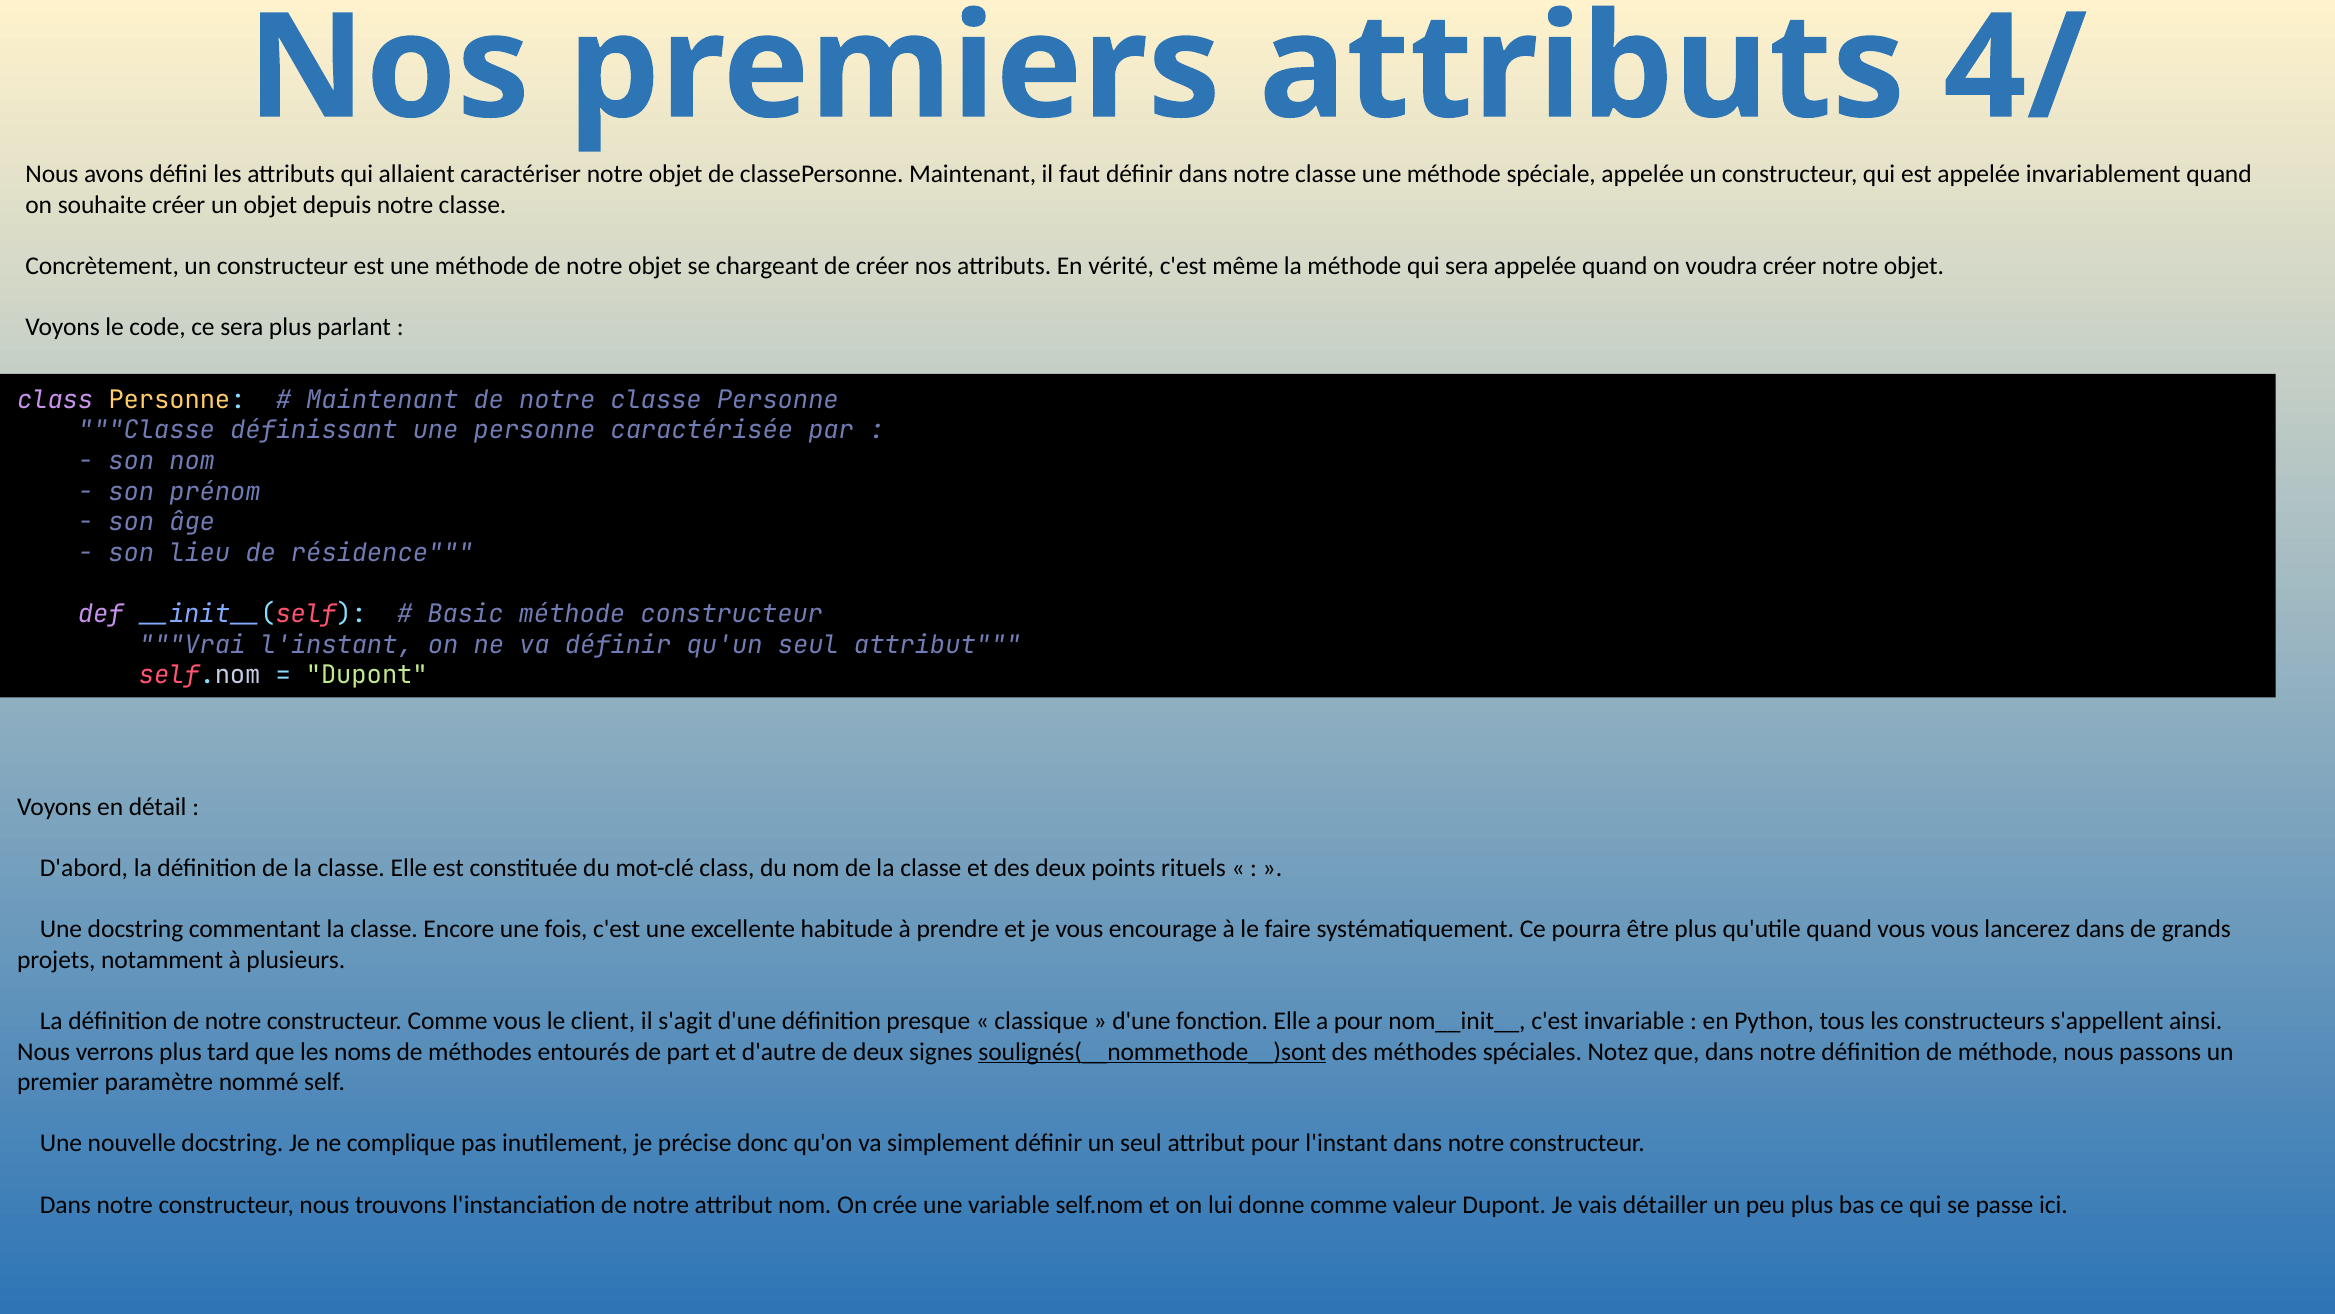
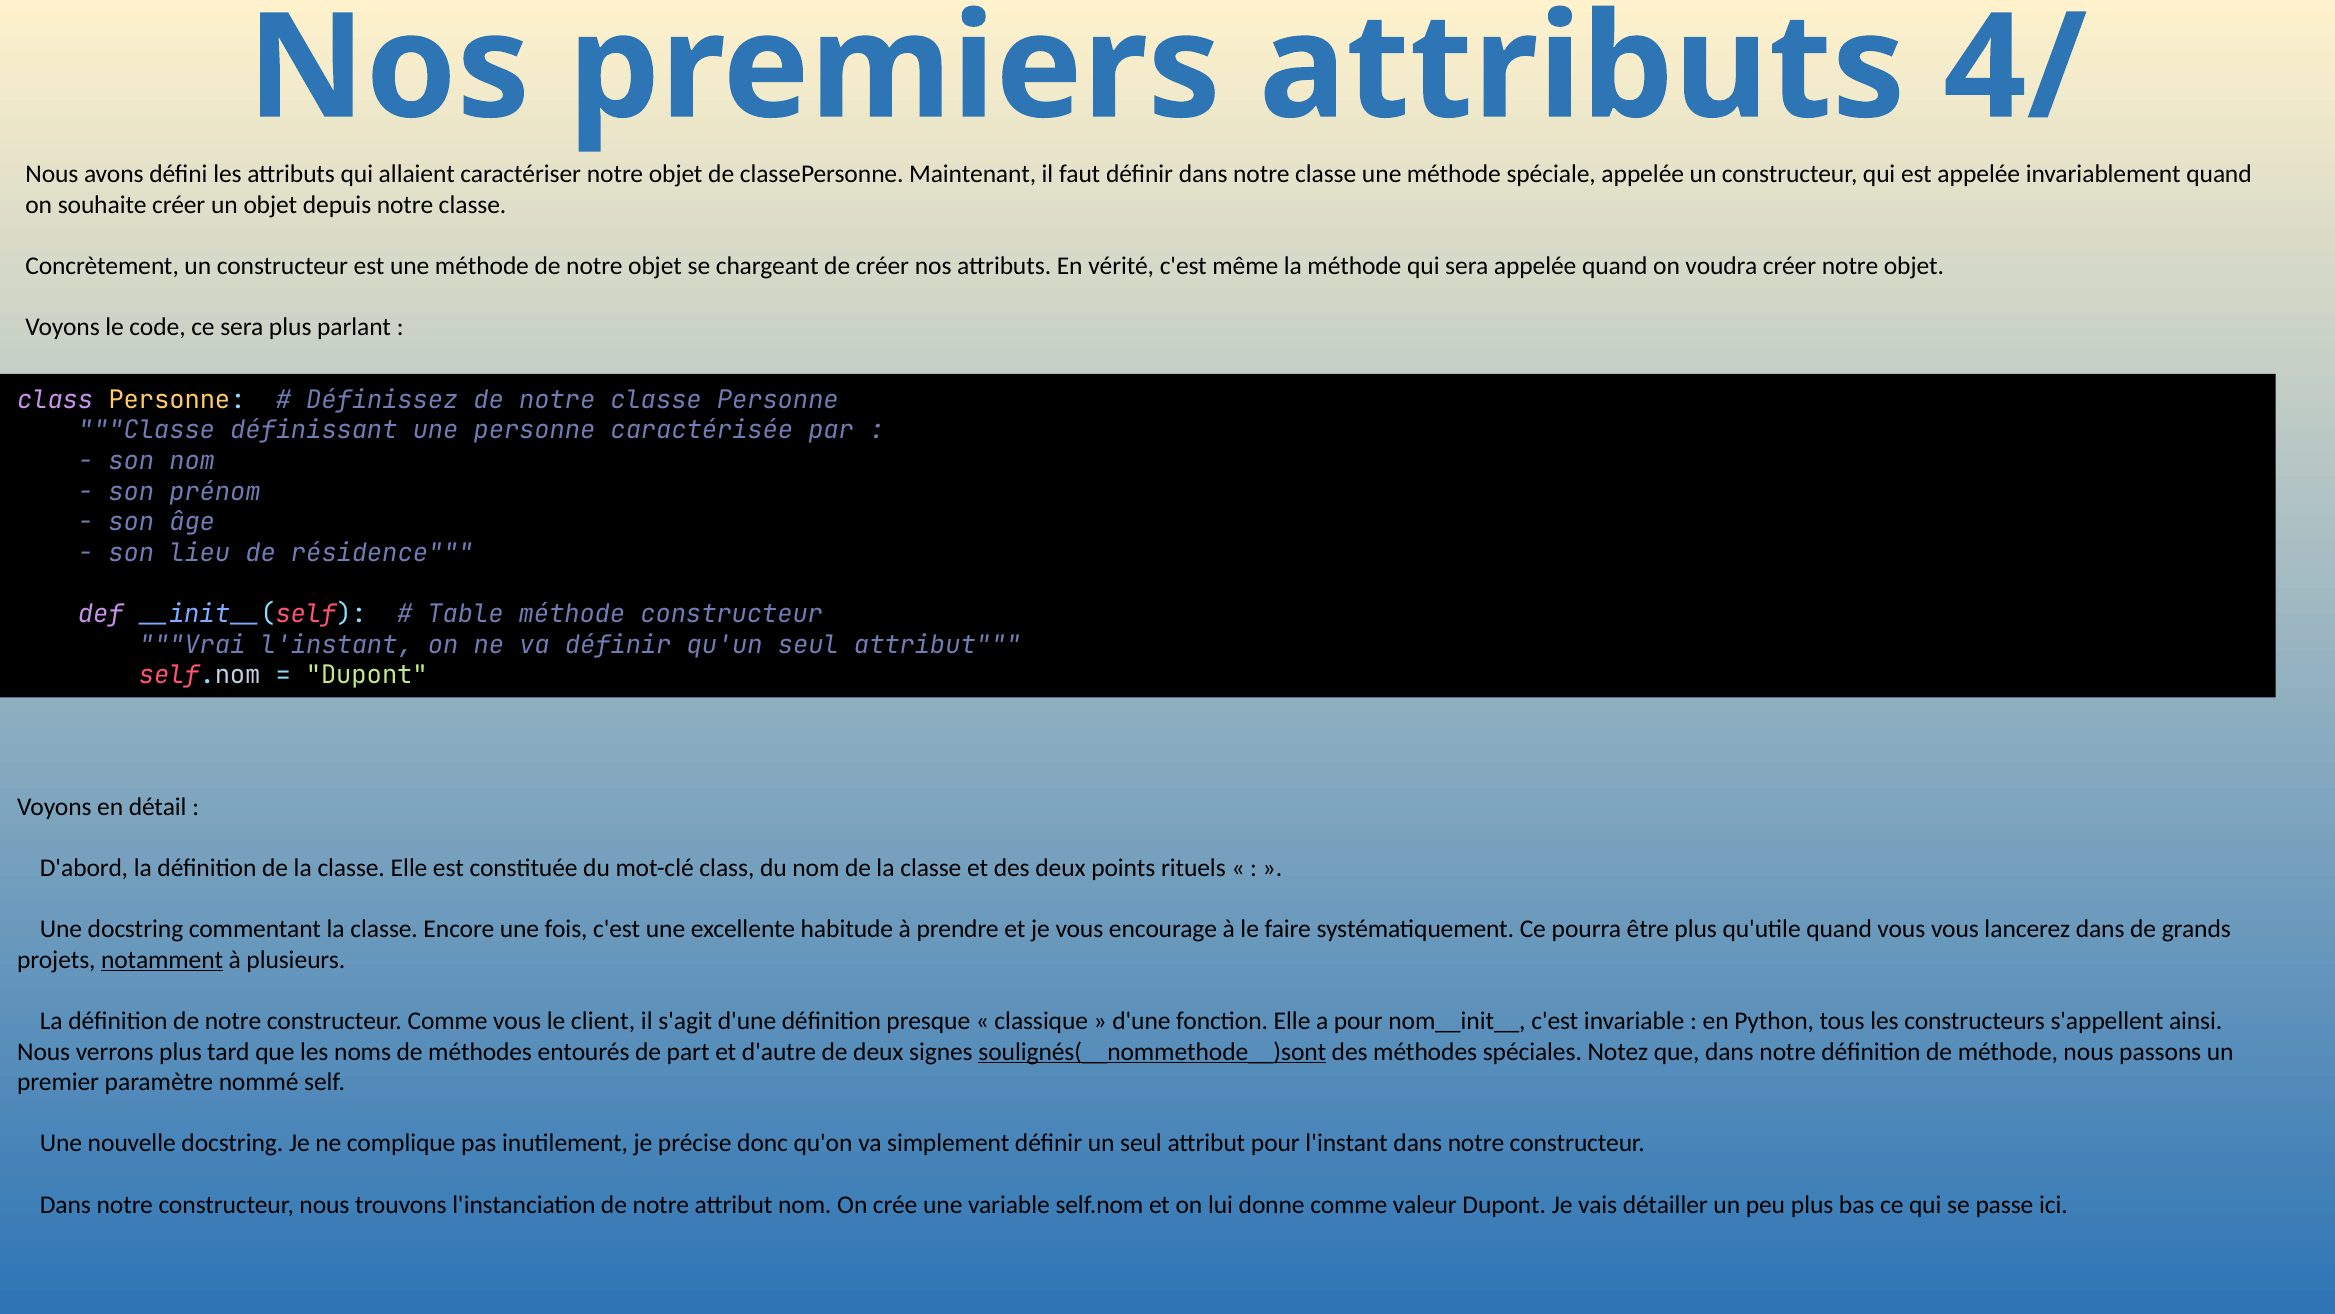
Maintenant at (382, 400): Maintenant -> Définissez
Basic: Basic -> Table
notamment underline: none -> present
